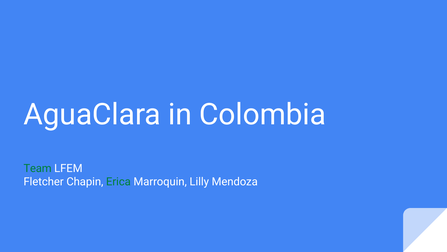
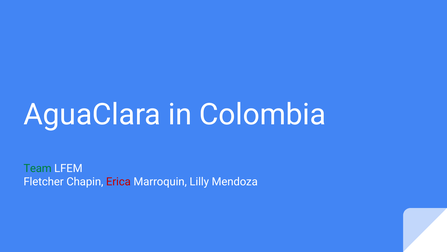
Erica colour: green -> red
